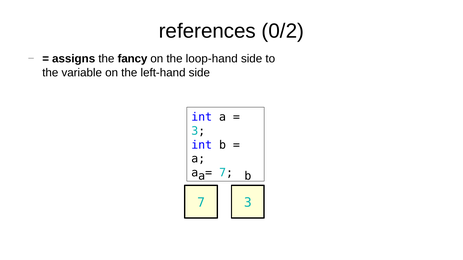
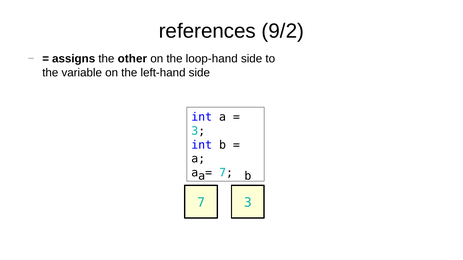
0/2: 0/2 -> 9/2
fancy: fancy -> other
